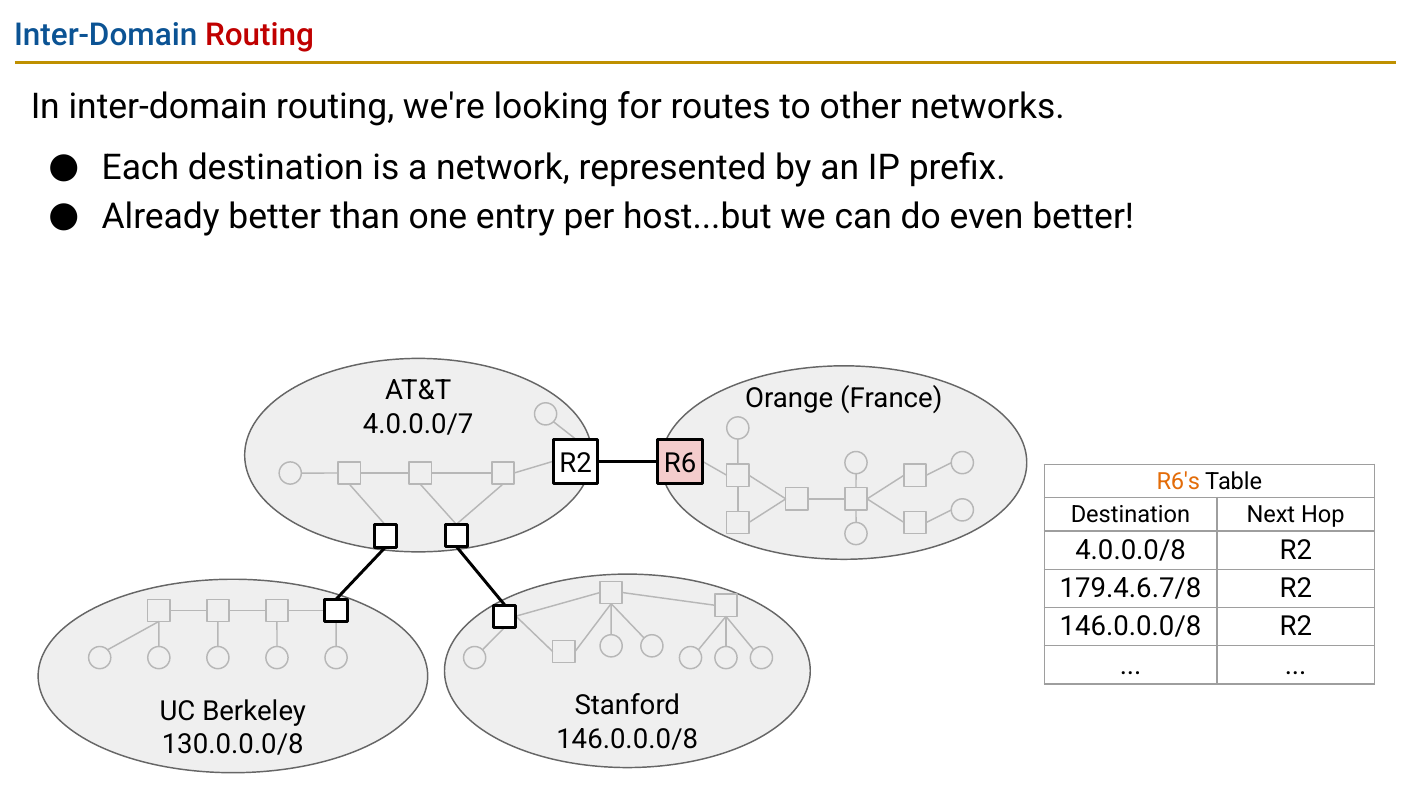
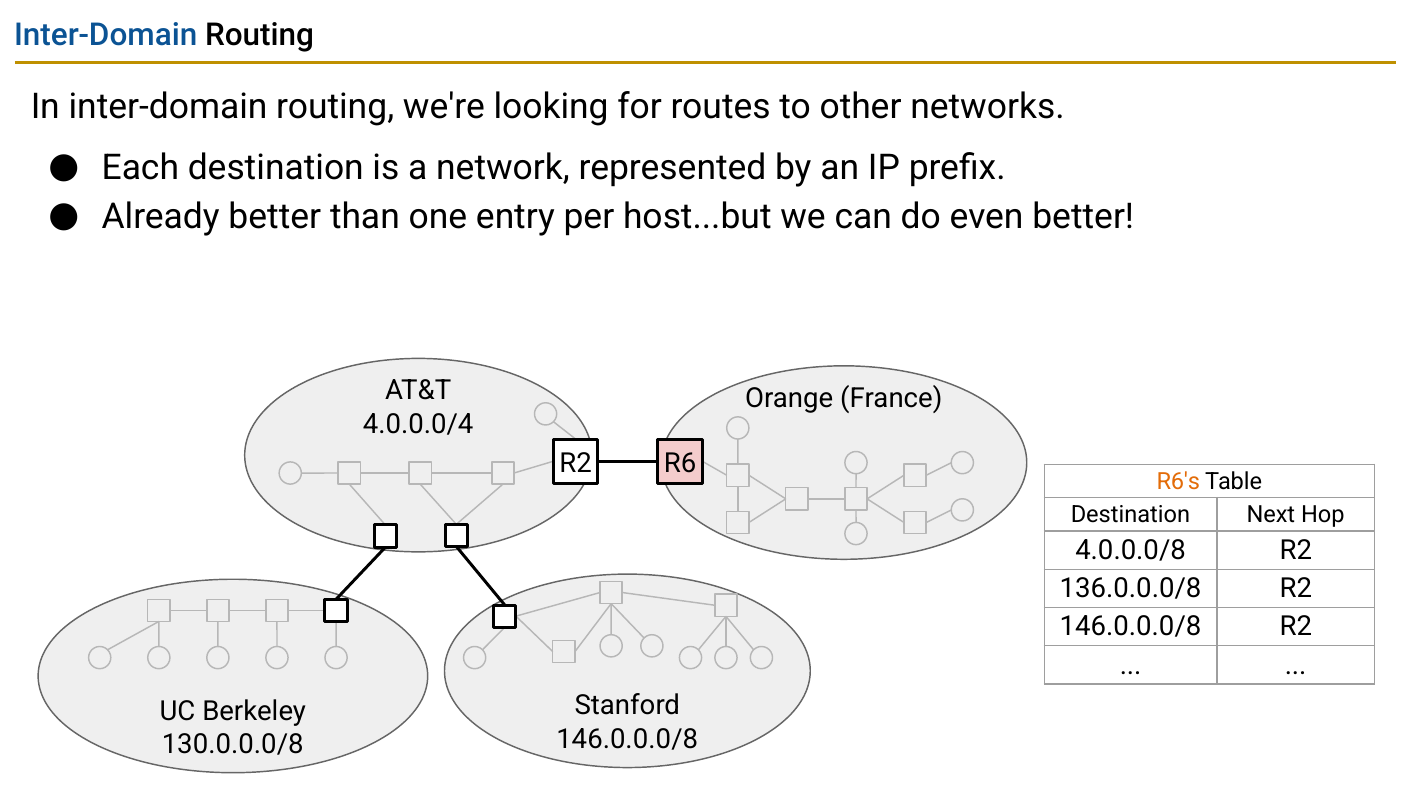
Routing at (260, 35) colour: red -> black
4.0.0.0/7: 4.0.0.0/7 -> 4.0.0.0/4
179.4.6.7/8: 179.4.6.7/8 -> 136.0.0.0/8
